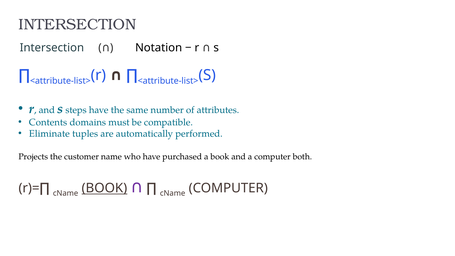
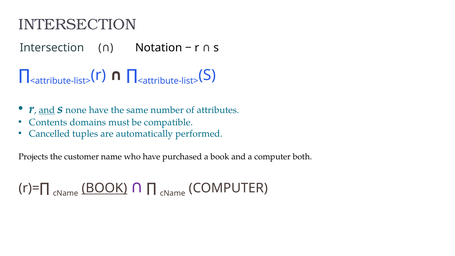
and at (47, 110) underline: none -> present
steps: steps -> none
Eliminate: Eliminate -> Cancelled
